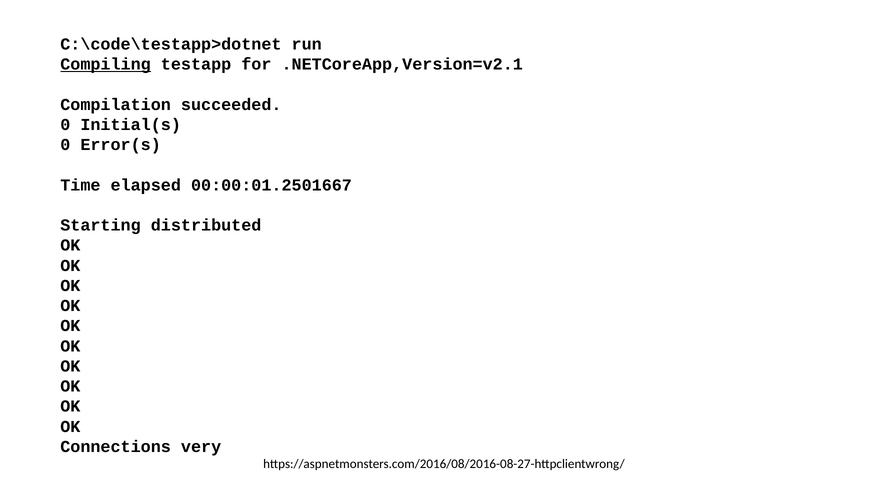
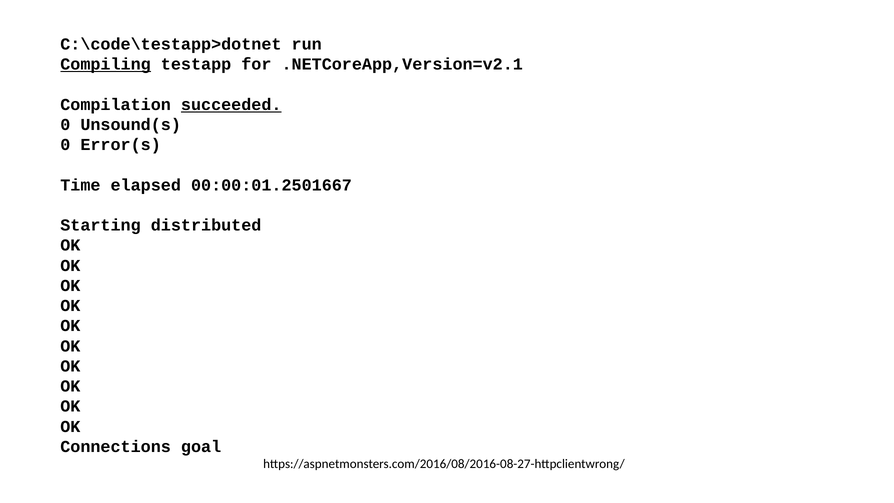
succeeded underline: none -> present
Initial(s: Initial(s -> Unsound(s
very: very -> goal
